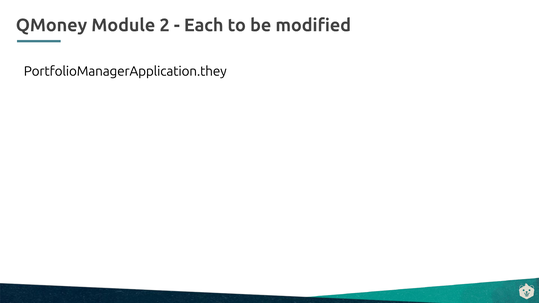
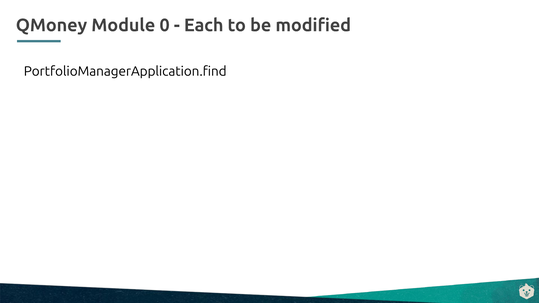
2: 2 -> 0
PortfolioManagerApplication.they: PortfolioManagerApplication.they -> PortfolioManagerApplication.find
